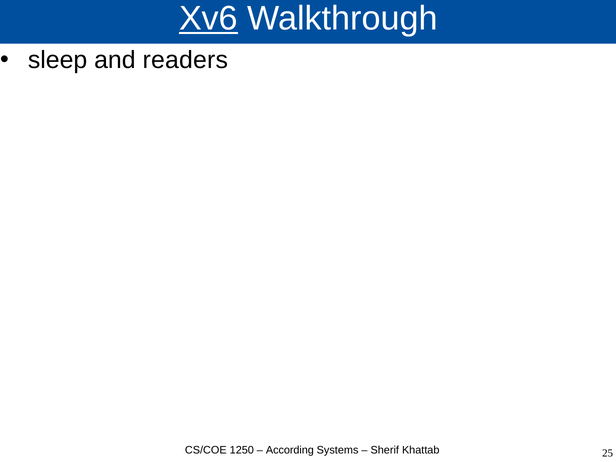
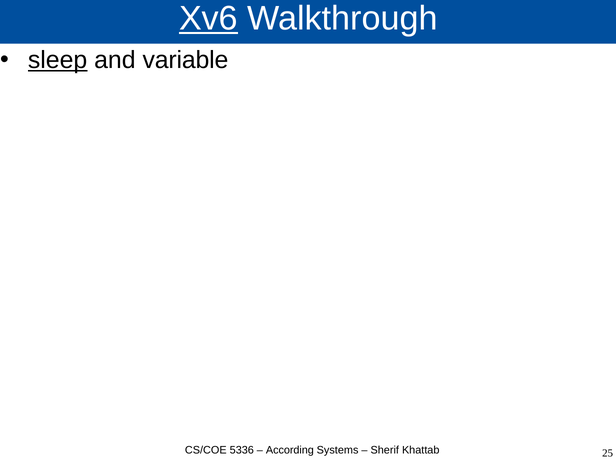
sleep underline: none -> present
readers: readers -> variable
1250: 1250 -> 5336
